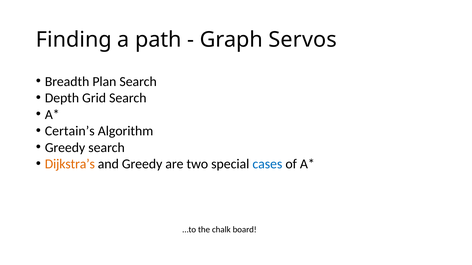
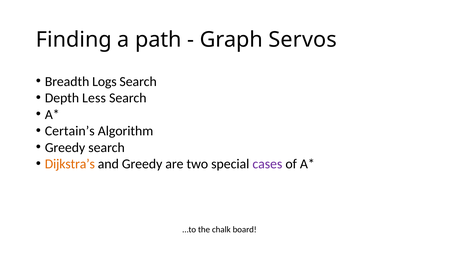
Plan: Plan -> Logs
Grid: Grid -> Less
cases colour: blue -> purple
